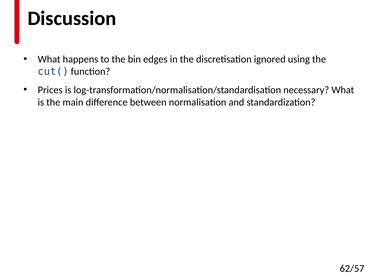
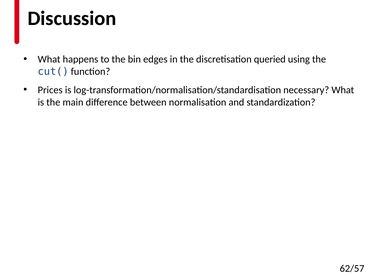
ignored: ignored -> queried
